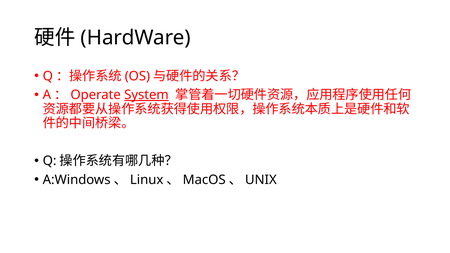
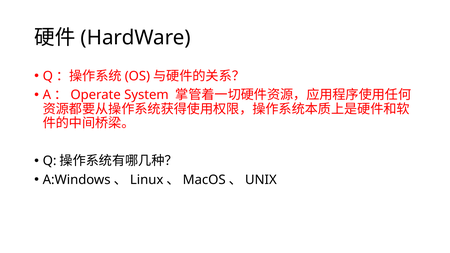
System underline: present -> none
